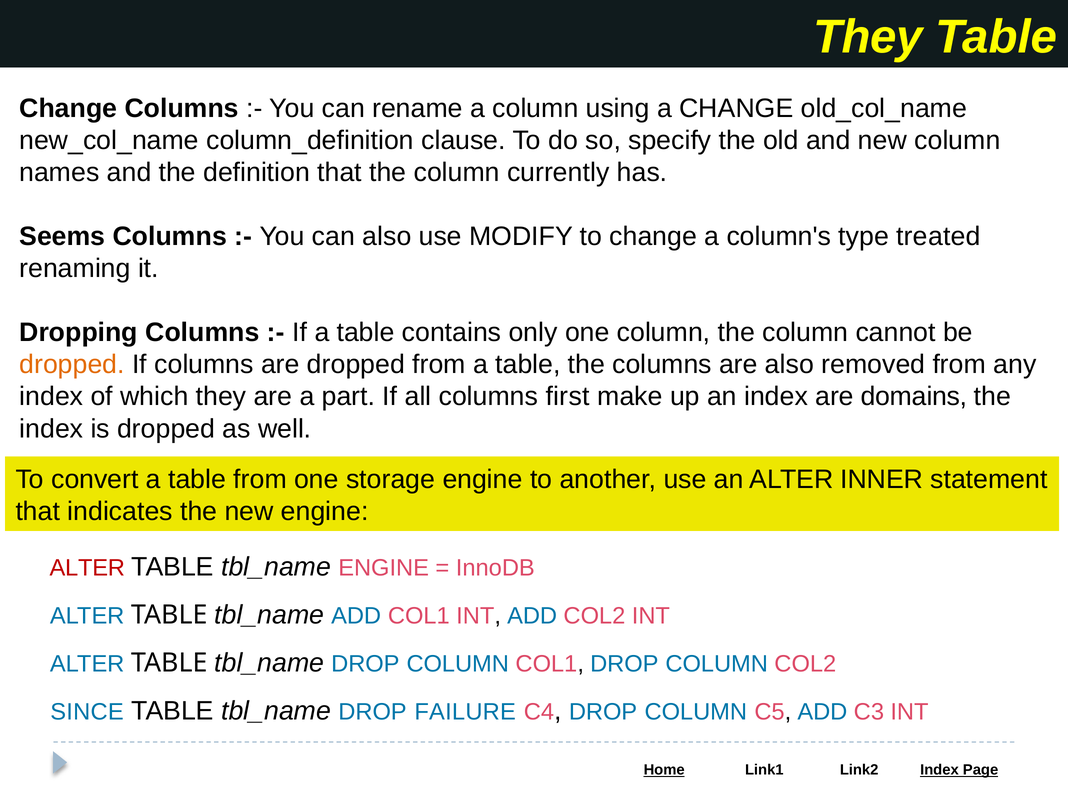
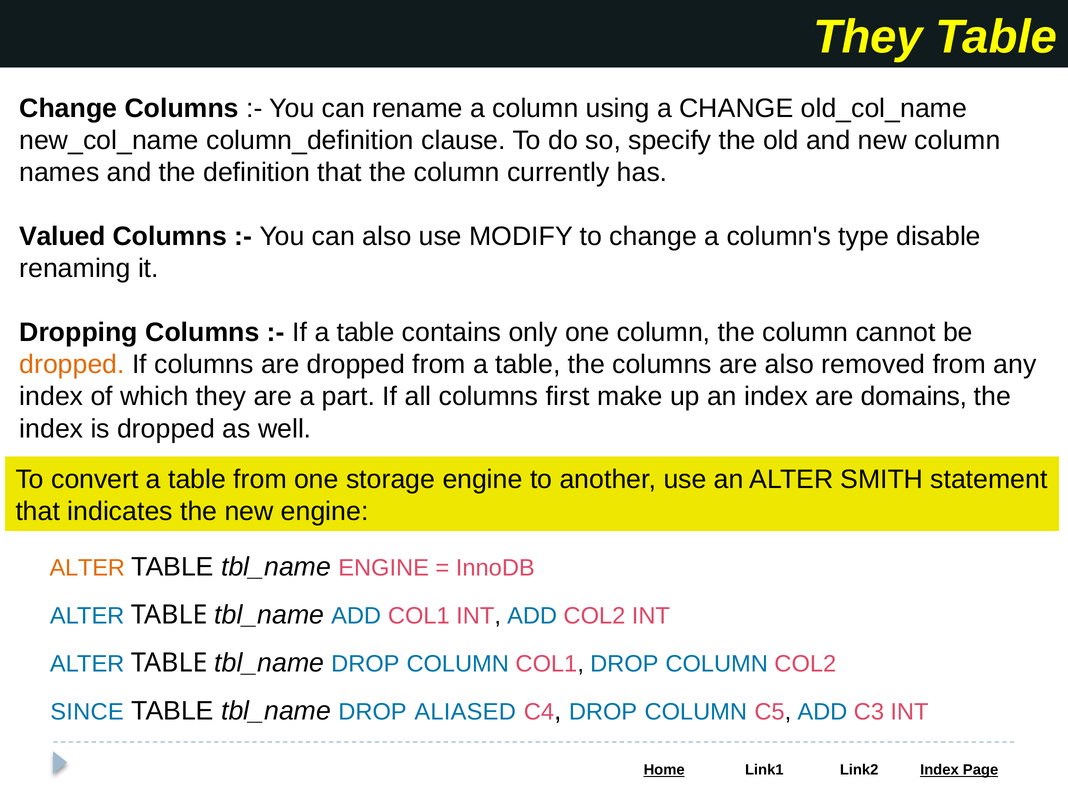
Seems: Seems -> Valued
treated: treated -> disable
INNER: INNER -> SMITH
ALTER at (87, 568) colour: red -> orange
FAILURE: FAILURE -> ALIASED
